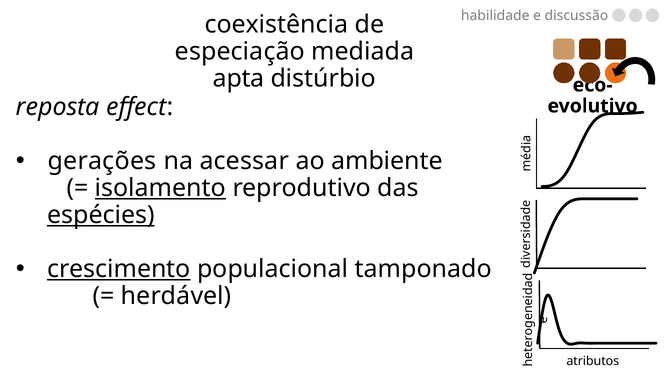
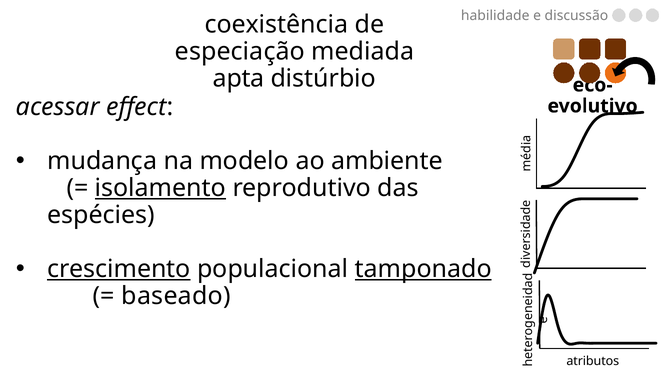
reposta: reposta -> acessar
gerações: gerações -> mudança
acessar: acessar -> modelo
espécies underline: present -> none
tamponado underline: none -> present
herdável: herdável -> baseado
